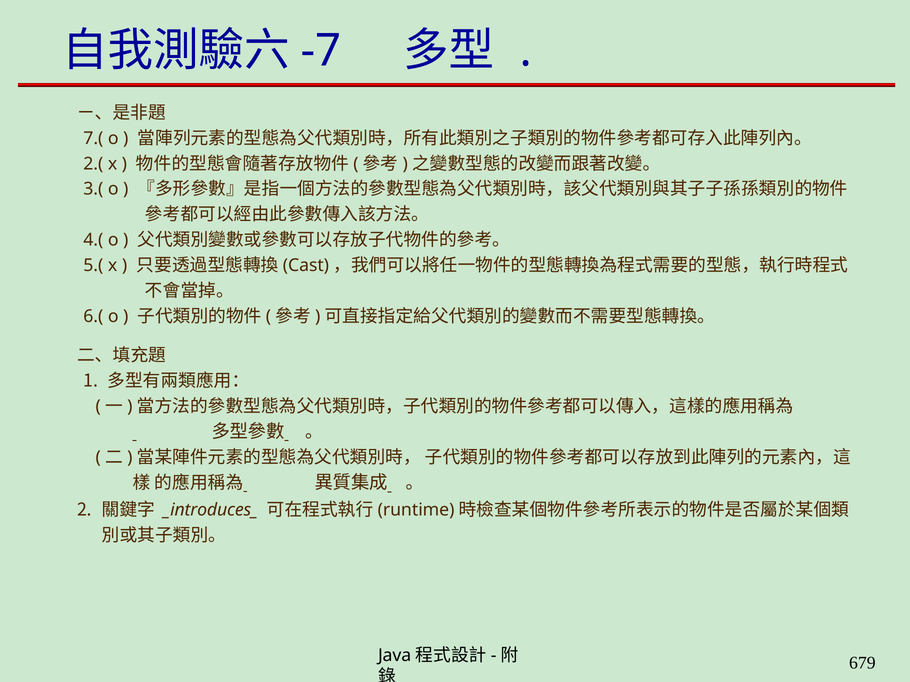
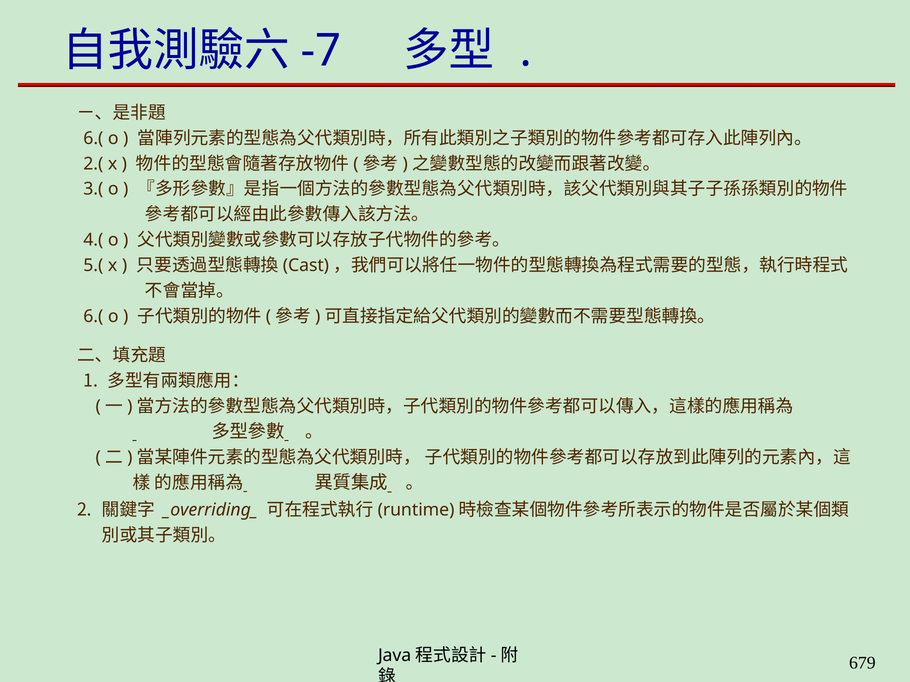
7.( at (93, 138): 7.( -> 6.(
_introduces_: _introduces_ -> _overriding_
